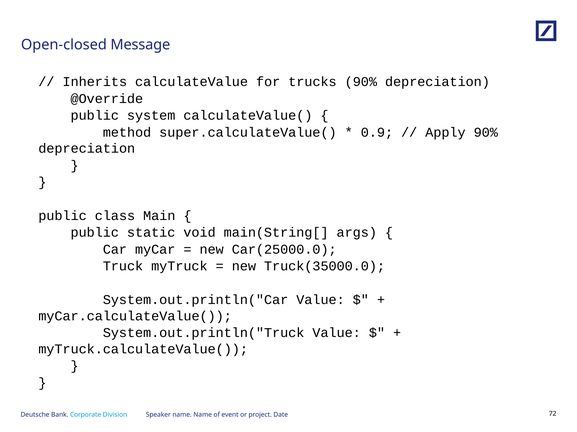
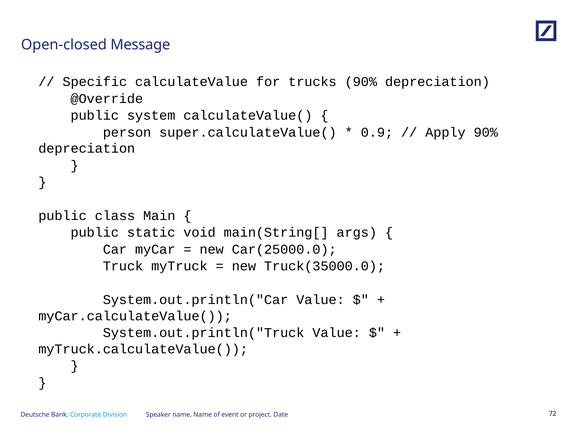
Inherits: Inherits -> Specific
method: method -> person
